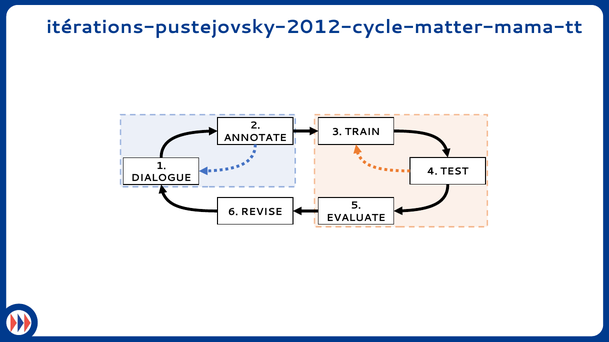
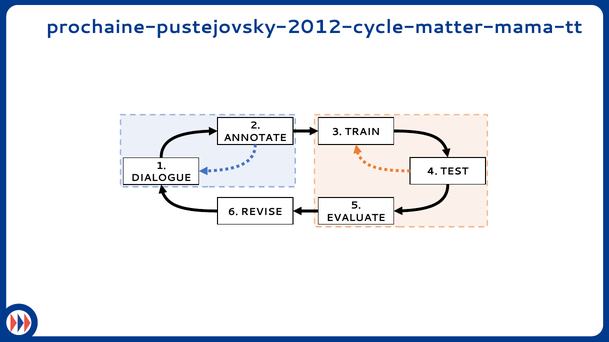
itérations-pustejovsky-2012-cycle-matter-mama-tt: itérations-pustejovsky-2012-cycle-matter-mama-tt -> prochaine-pustejovsky-2012-cycle-matter-mama-tt
